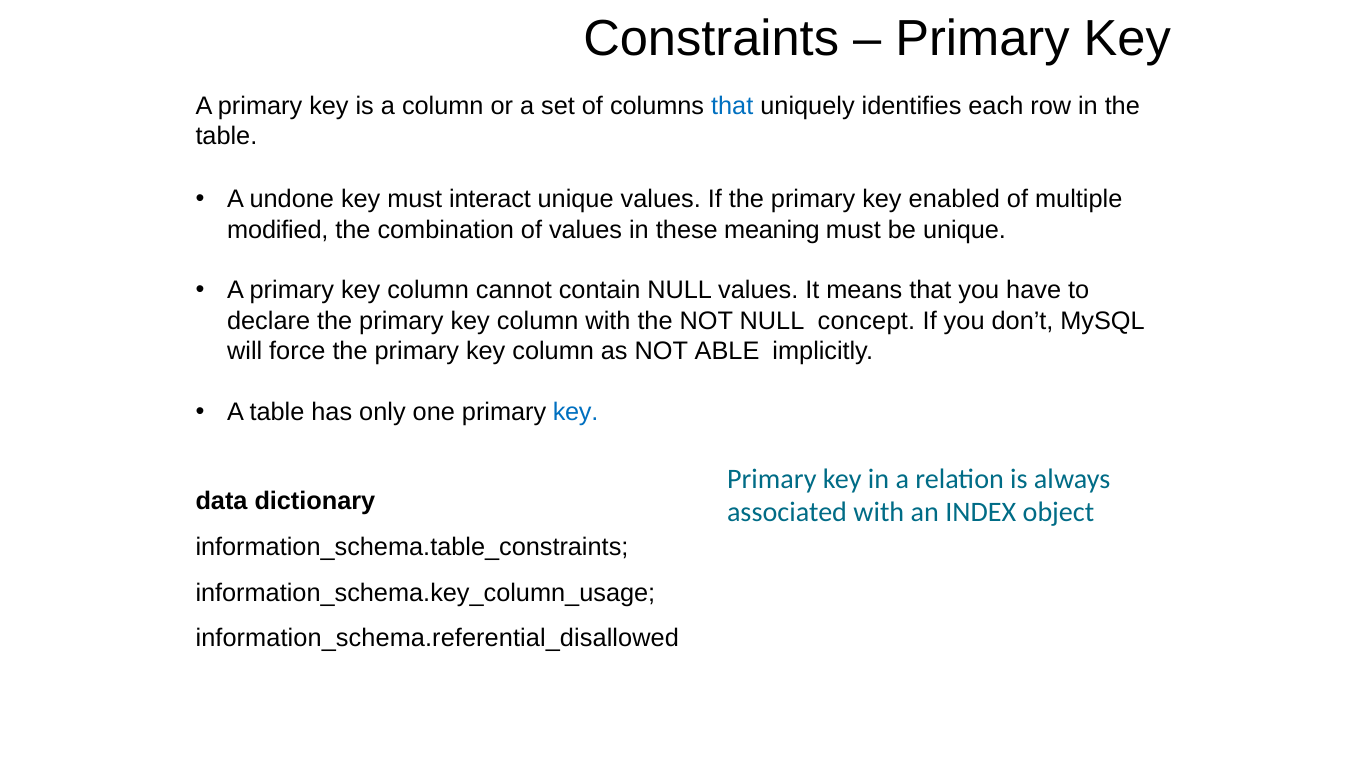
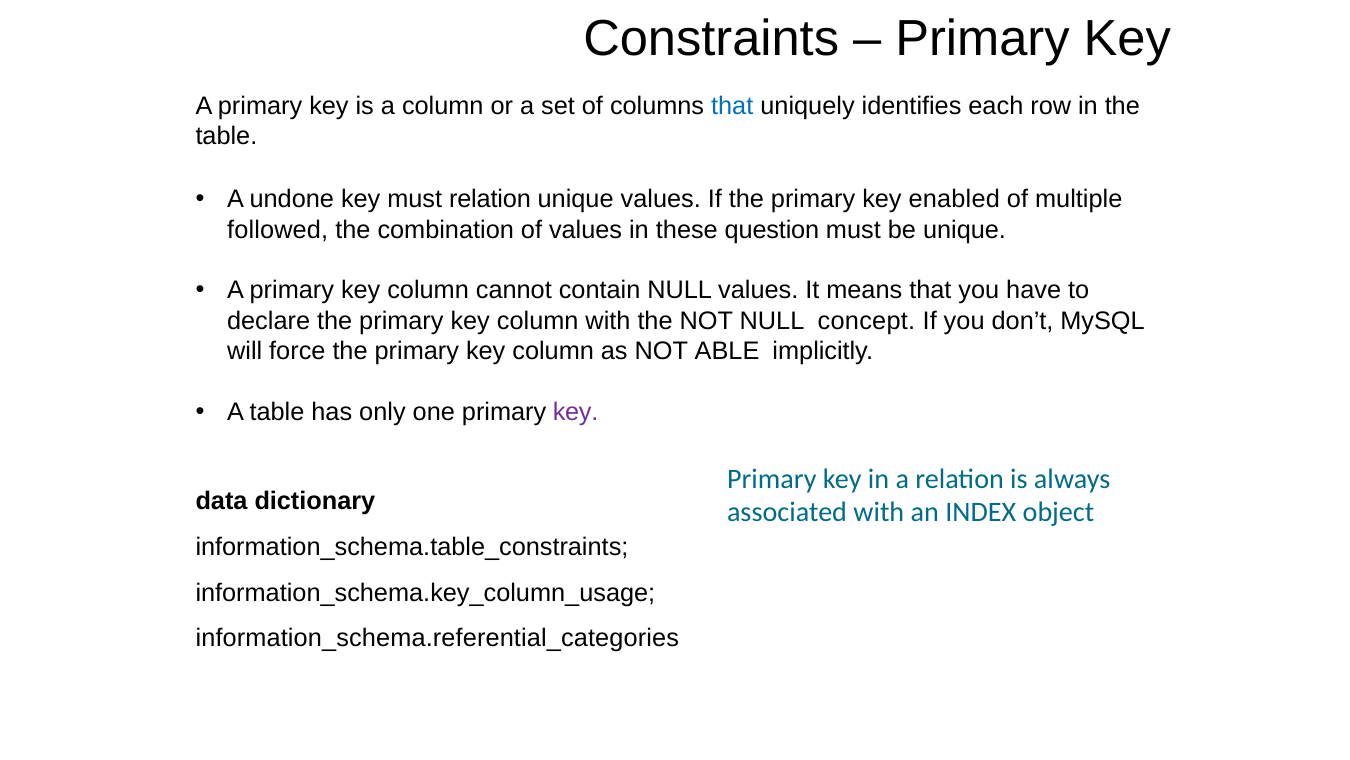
must interact: interact -> relation
modified: modified -> followed
meaning: meaning -> question
key at (576, 412) colour: blue -> purple
information_schema.referential_disallowed: information_schema.referential_disallowed -> information_schema.referential_categories
